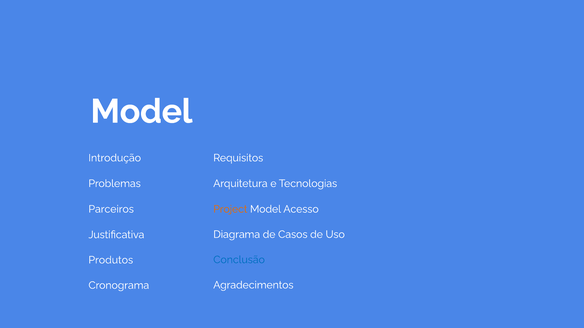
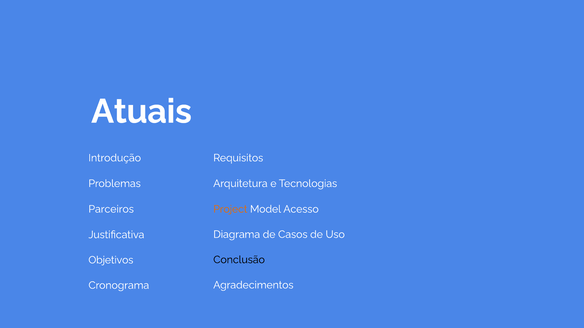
Model at (142, 112): Model -> Atuais
Conclusão colour: blue -> black
Produtos: Produtos -> Objetivos
